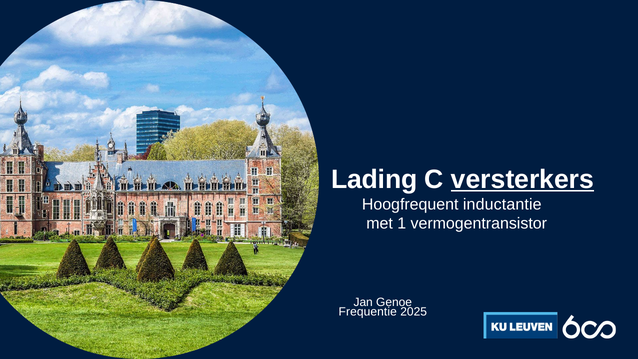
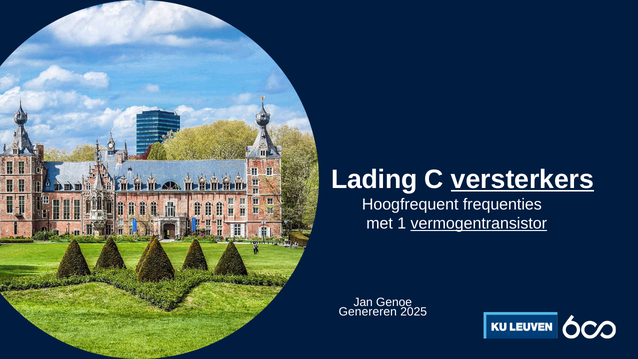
inductantie: inductantie -> frequenties
vermogentransistor underline: none -> present
Frequentie: Frequentie -> Genereren
